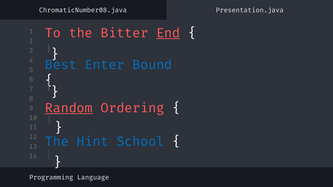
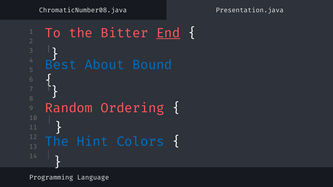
Enter: Enter -> About
Random underline: present -> none
School: School -> Colors
